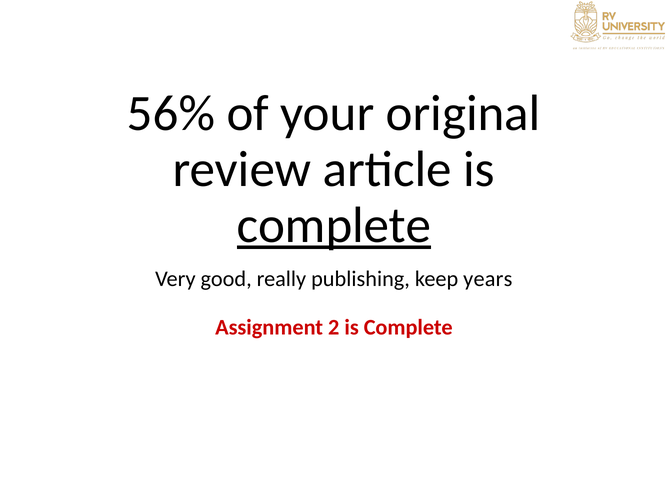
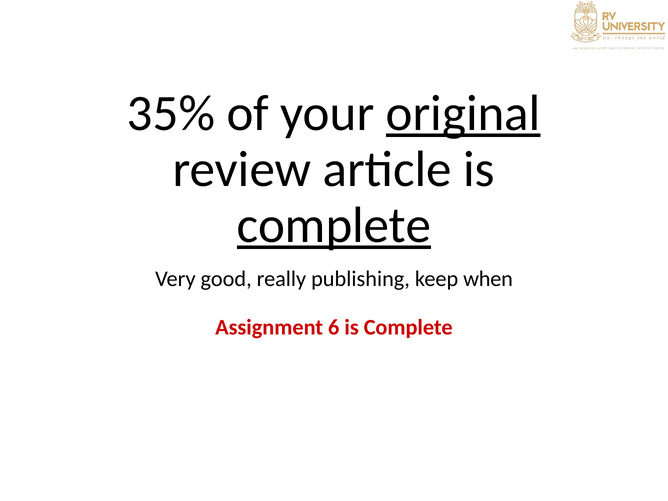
56%: 56% -> 35%
original underline: none -> present
years: years -> when
2: 2 -> 6
